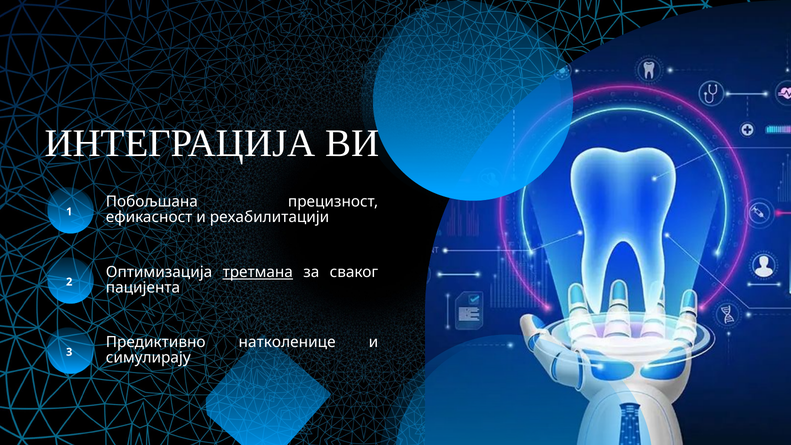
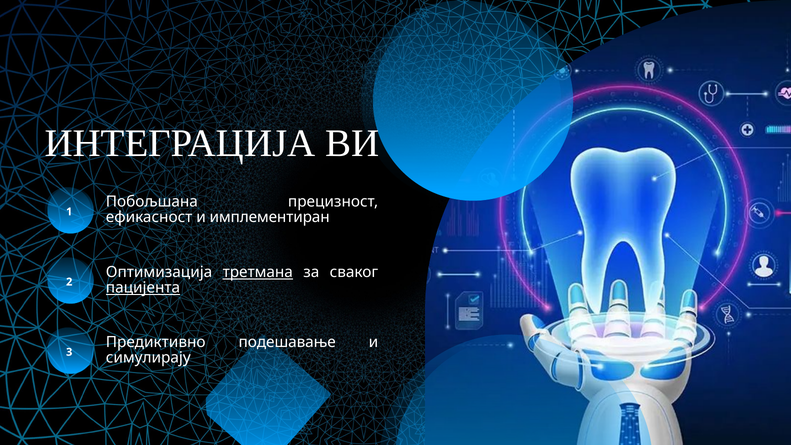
рехабилитацији: рехабилитацији -> имплементиран
пацијента underline: none -> present
натколенице: натколенице -> подешавање
